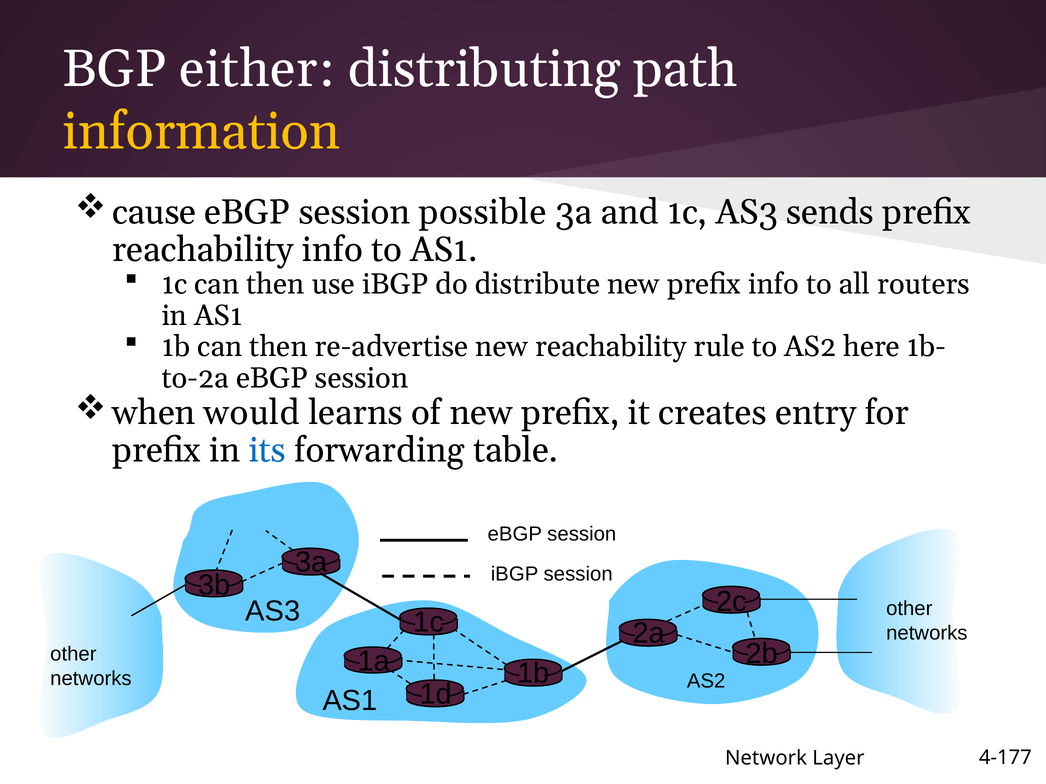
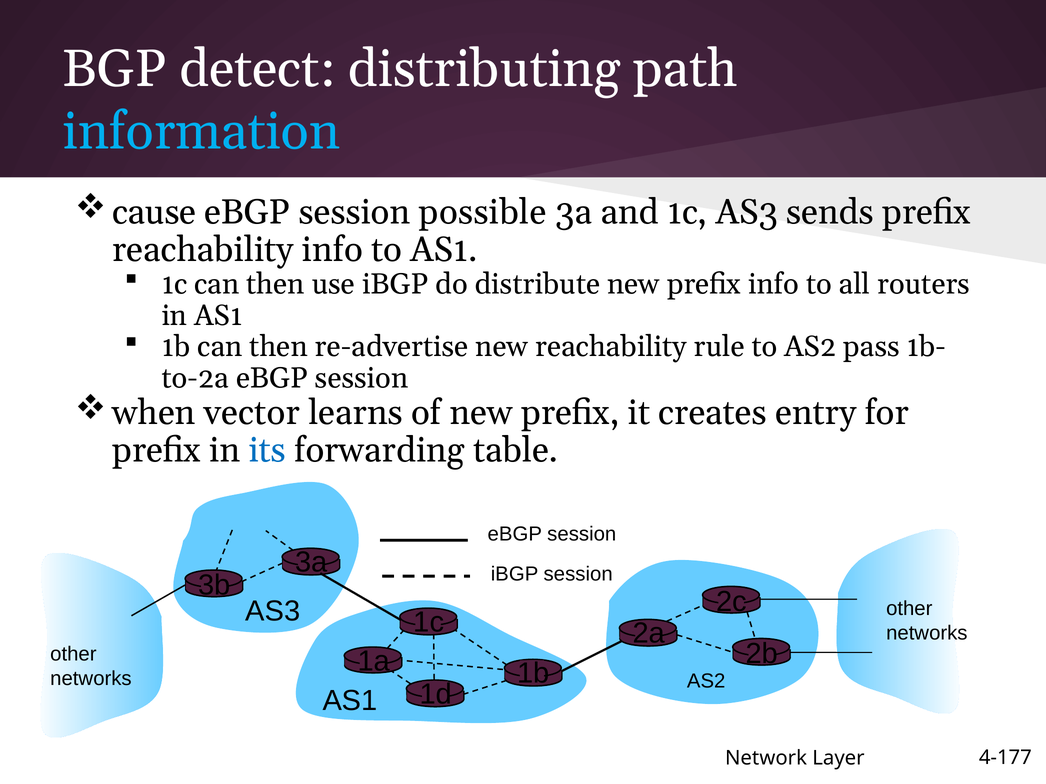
either: either -> detect
information colour: yellow -> light blue
here: here -> pass
would: would -> vector
